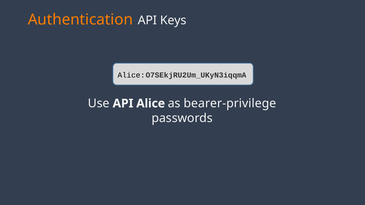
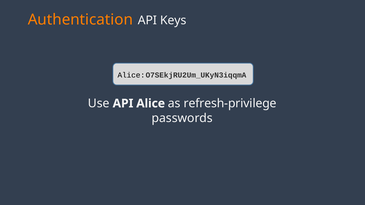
bearer-privilege: bearer-privilege -> refresh-privilege
